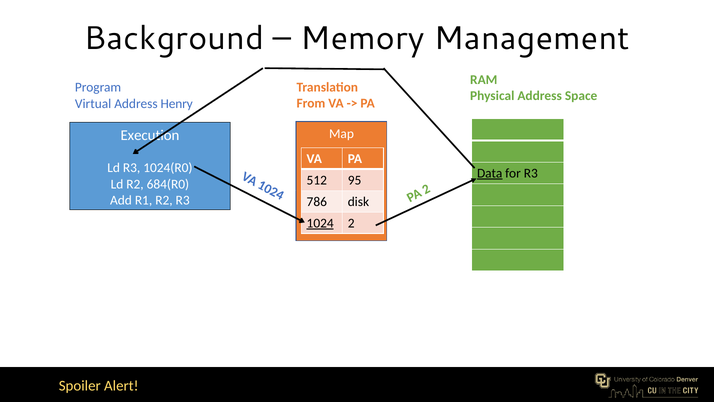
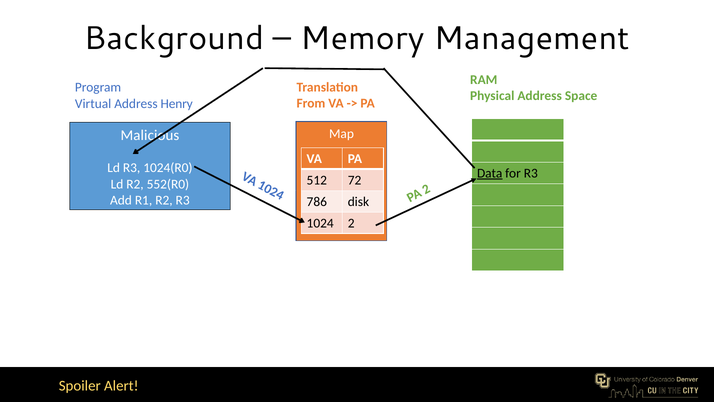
Execution: Execution -> Malicious
95: 95 -> 72
684(R0: 684(R0 -> 552(R0
1024 underline: present -> none
